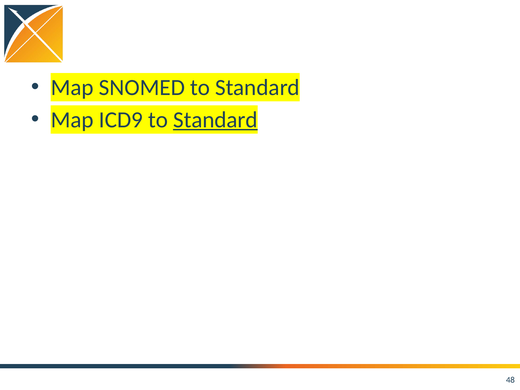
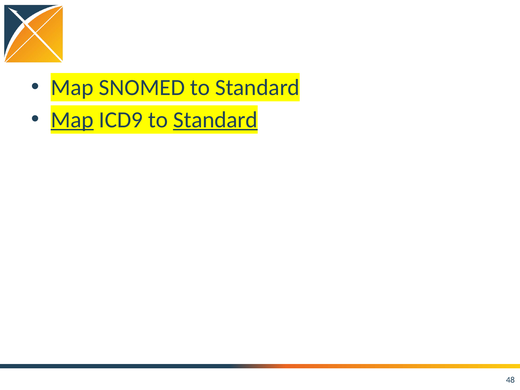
Map at (72, 120) underline: none -> present
